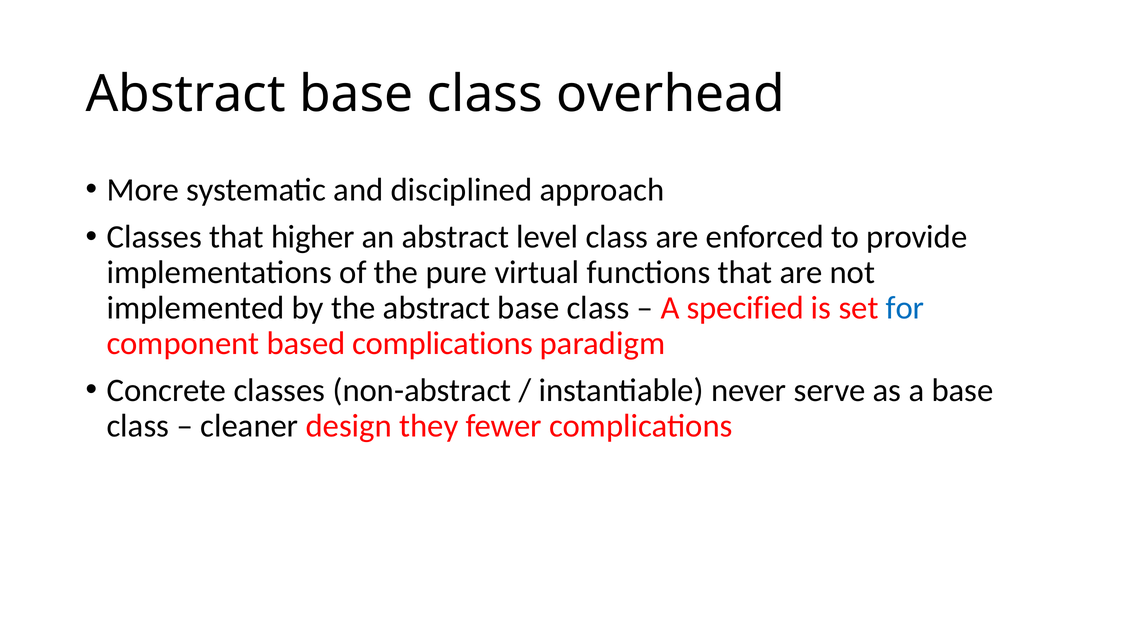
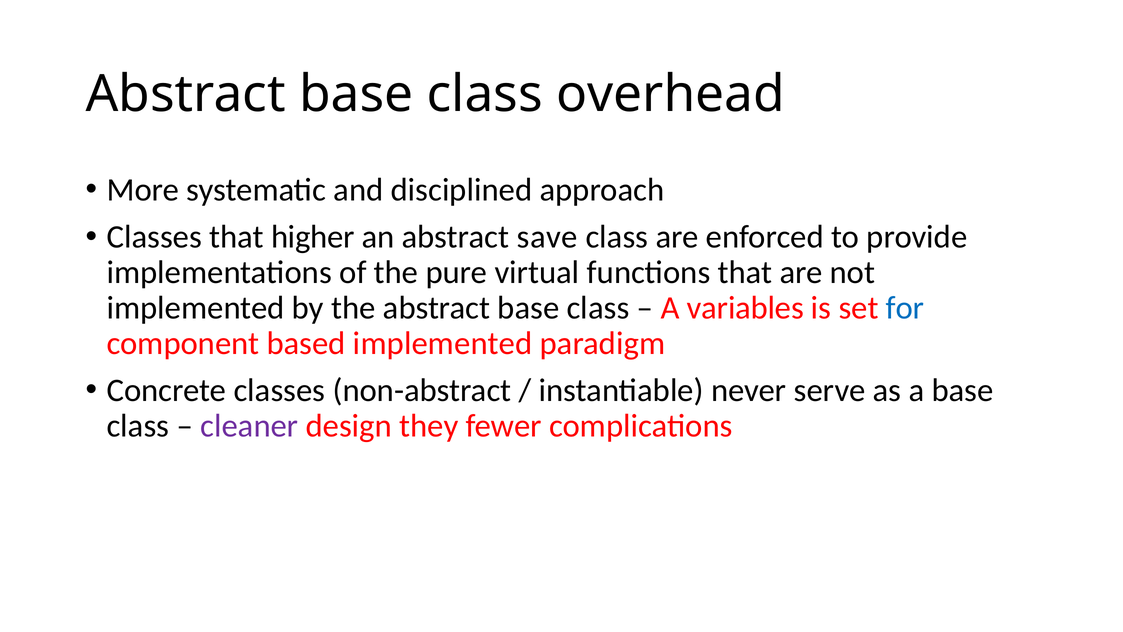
level: level -> save
specified: specified -> variables
based complications: complications -> implemented
cleaner colour: black -> purple
